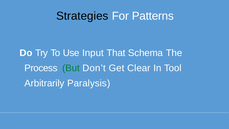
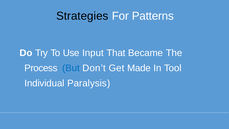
Schema: Schema -> Became
But colour: green -> blue
Clear: Clear -> Made
Arbitrarily: Arbitrarily -> Individual
